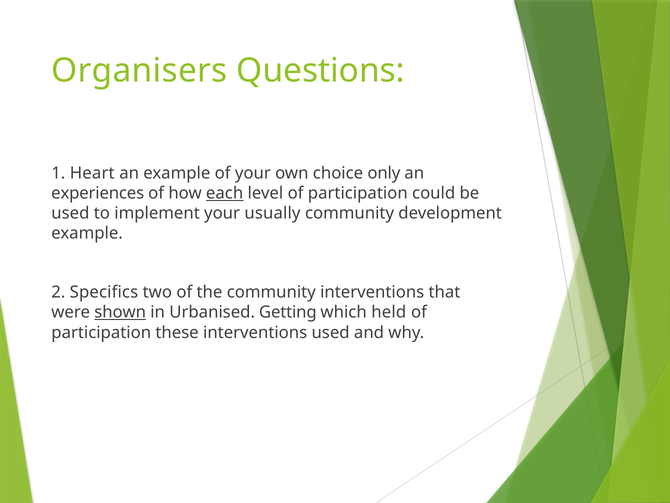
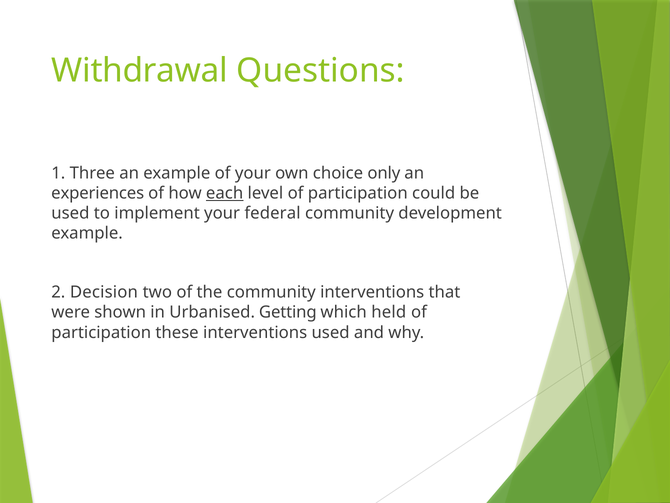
Organisers: Organisers -> Withdrawal
Heart: Heart -> Three
usually: usually -> federal
Specifics: Specifics -> Decision
shown underline: present -> none
